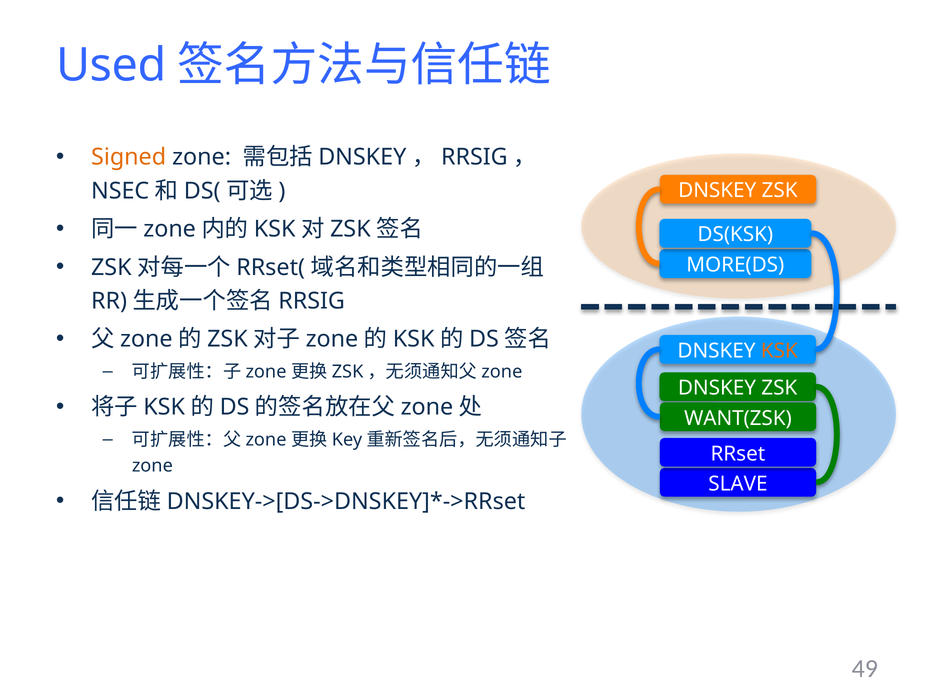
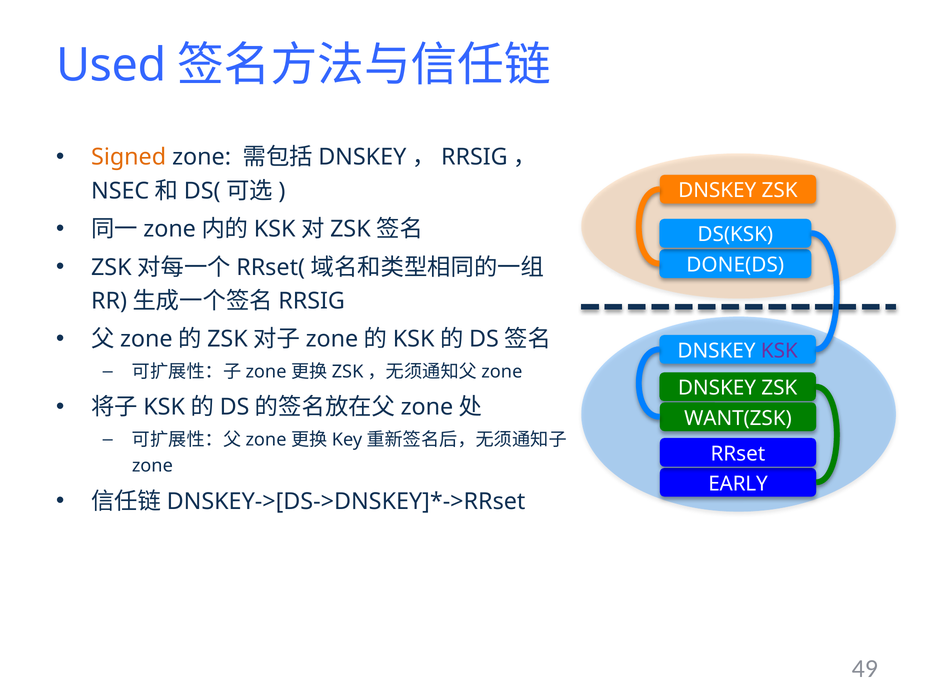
MORE(DS: MORE(DS -> DONE(DS
KSK colour: orange -> purple
SLAVE: SLAVE -> EARLY
